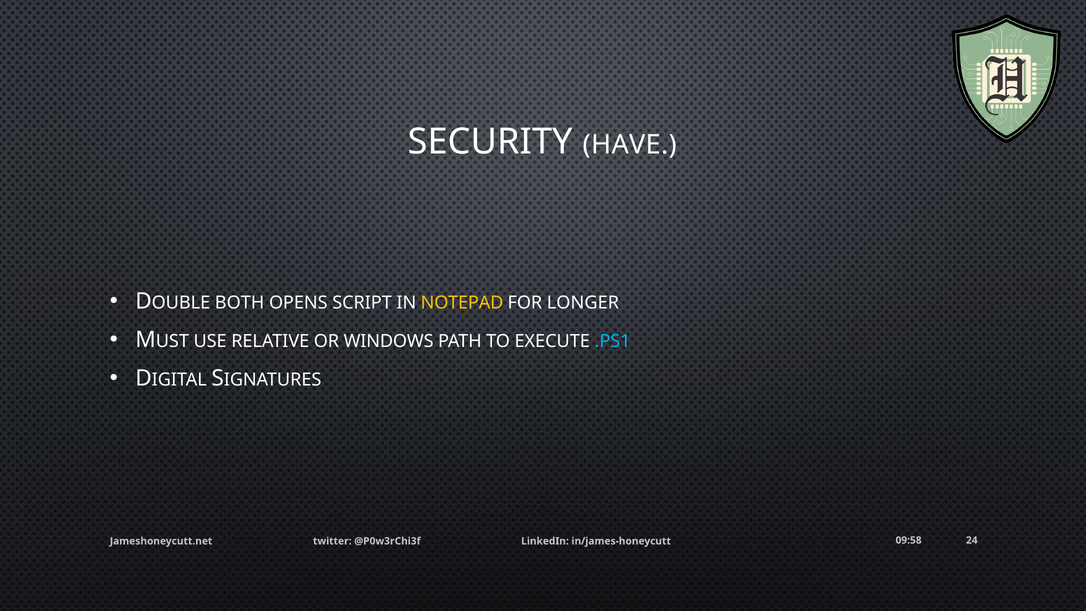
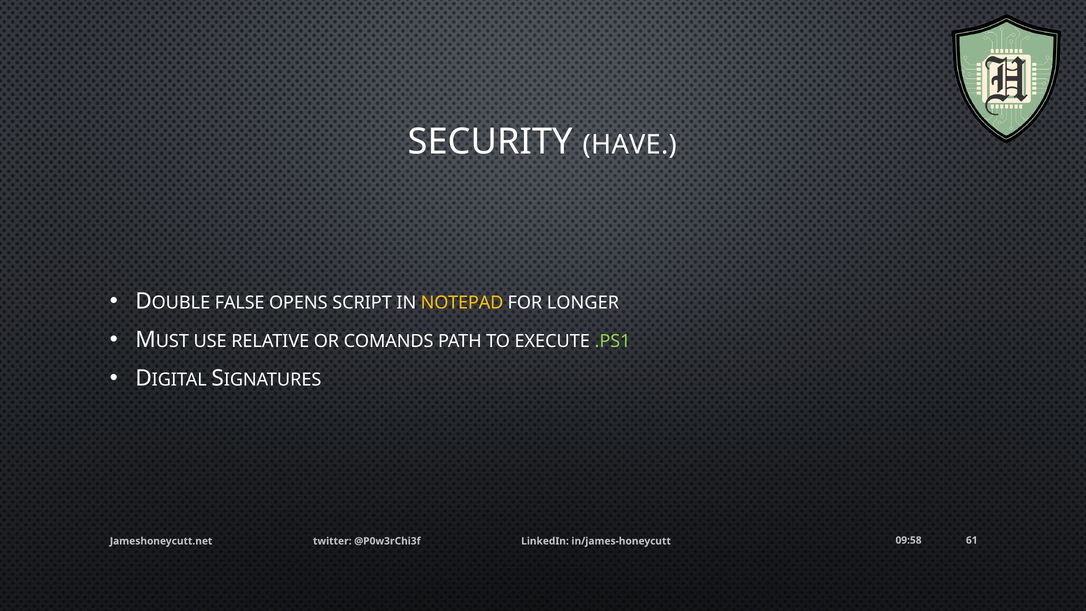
BOTH: BOTH -> FALSE
WINDOWS: WINDOWS -> COMANDS
.PS1 colour: light blue -> light green
24: 24 -> 61
